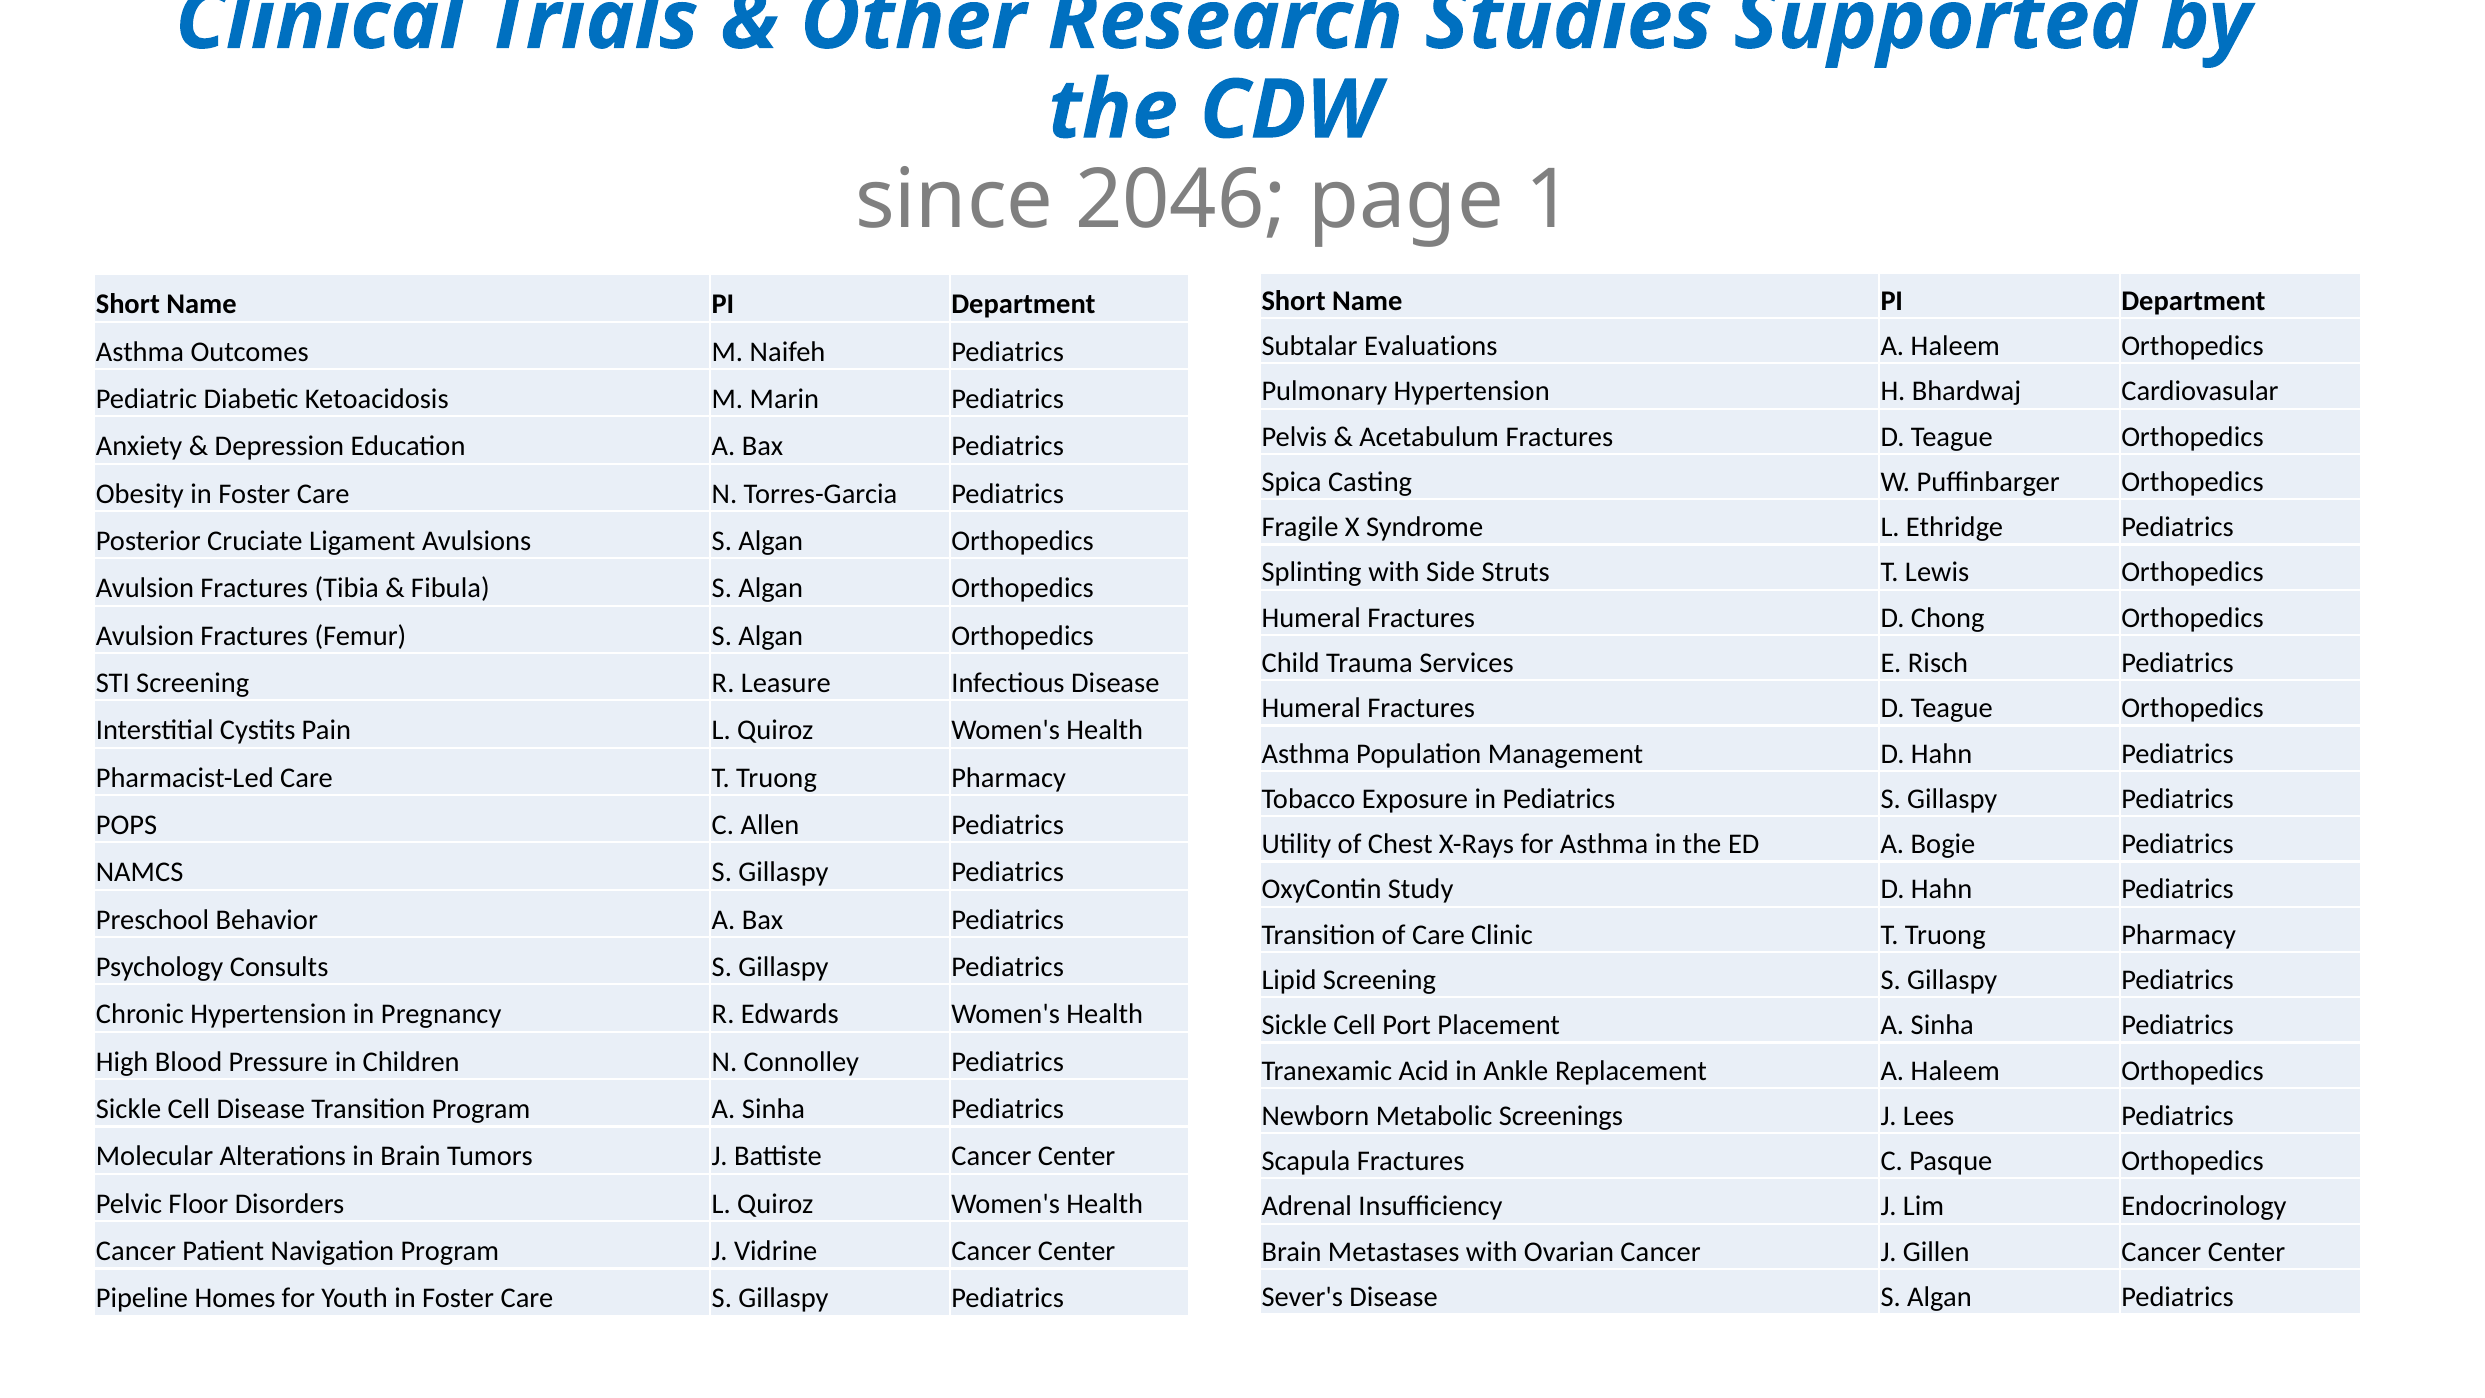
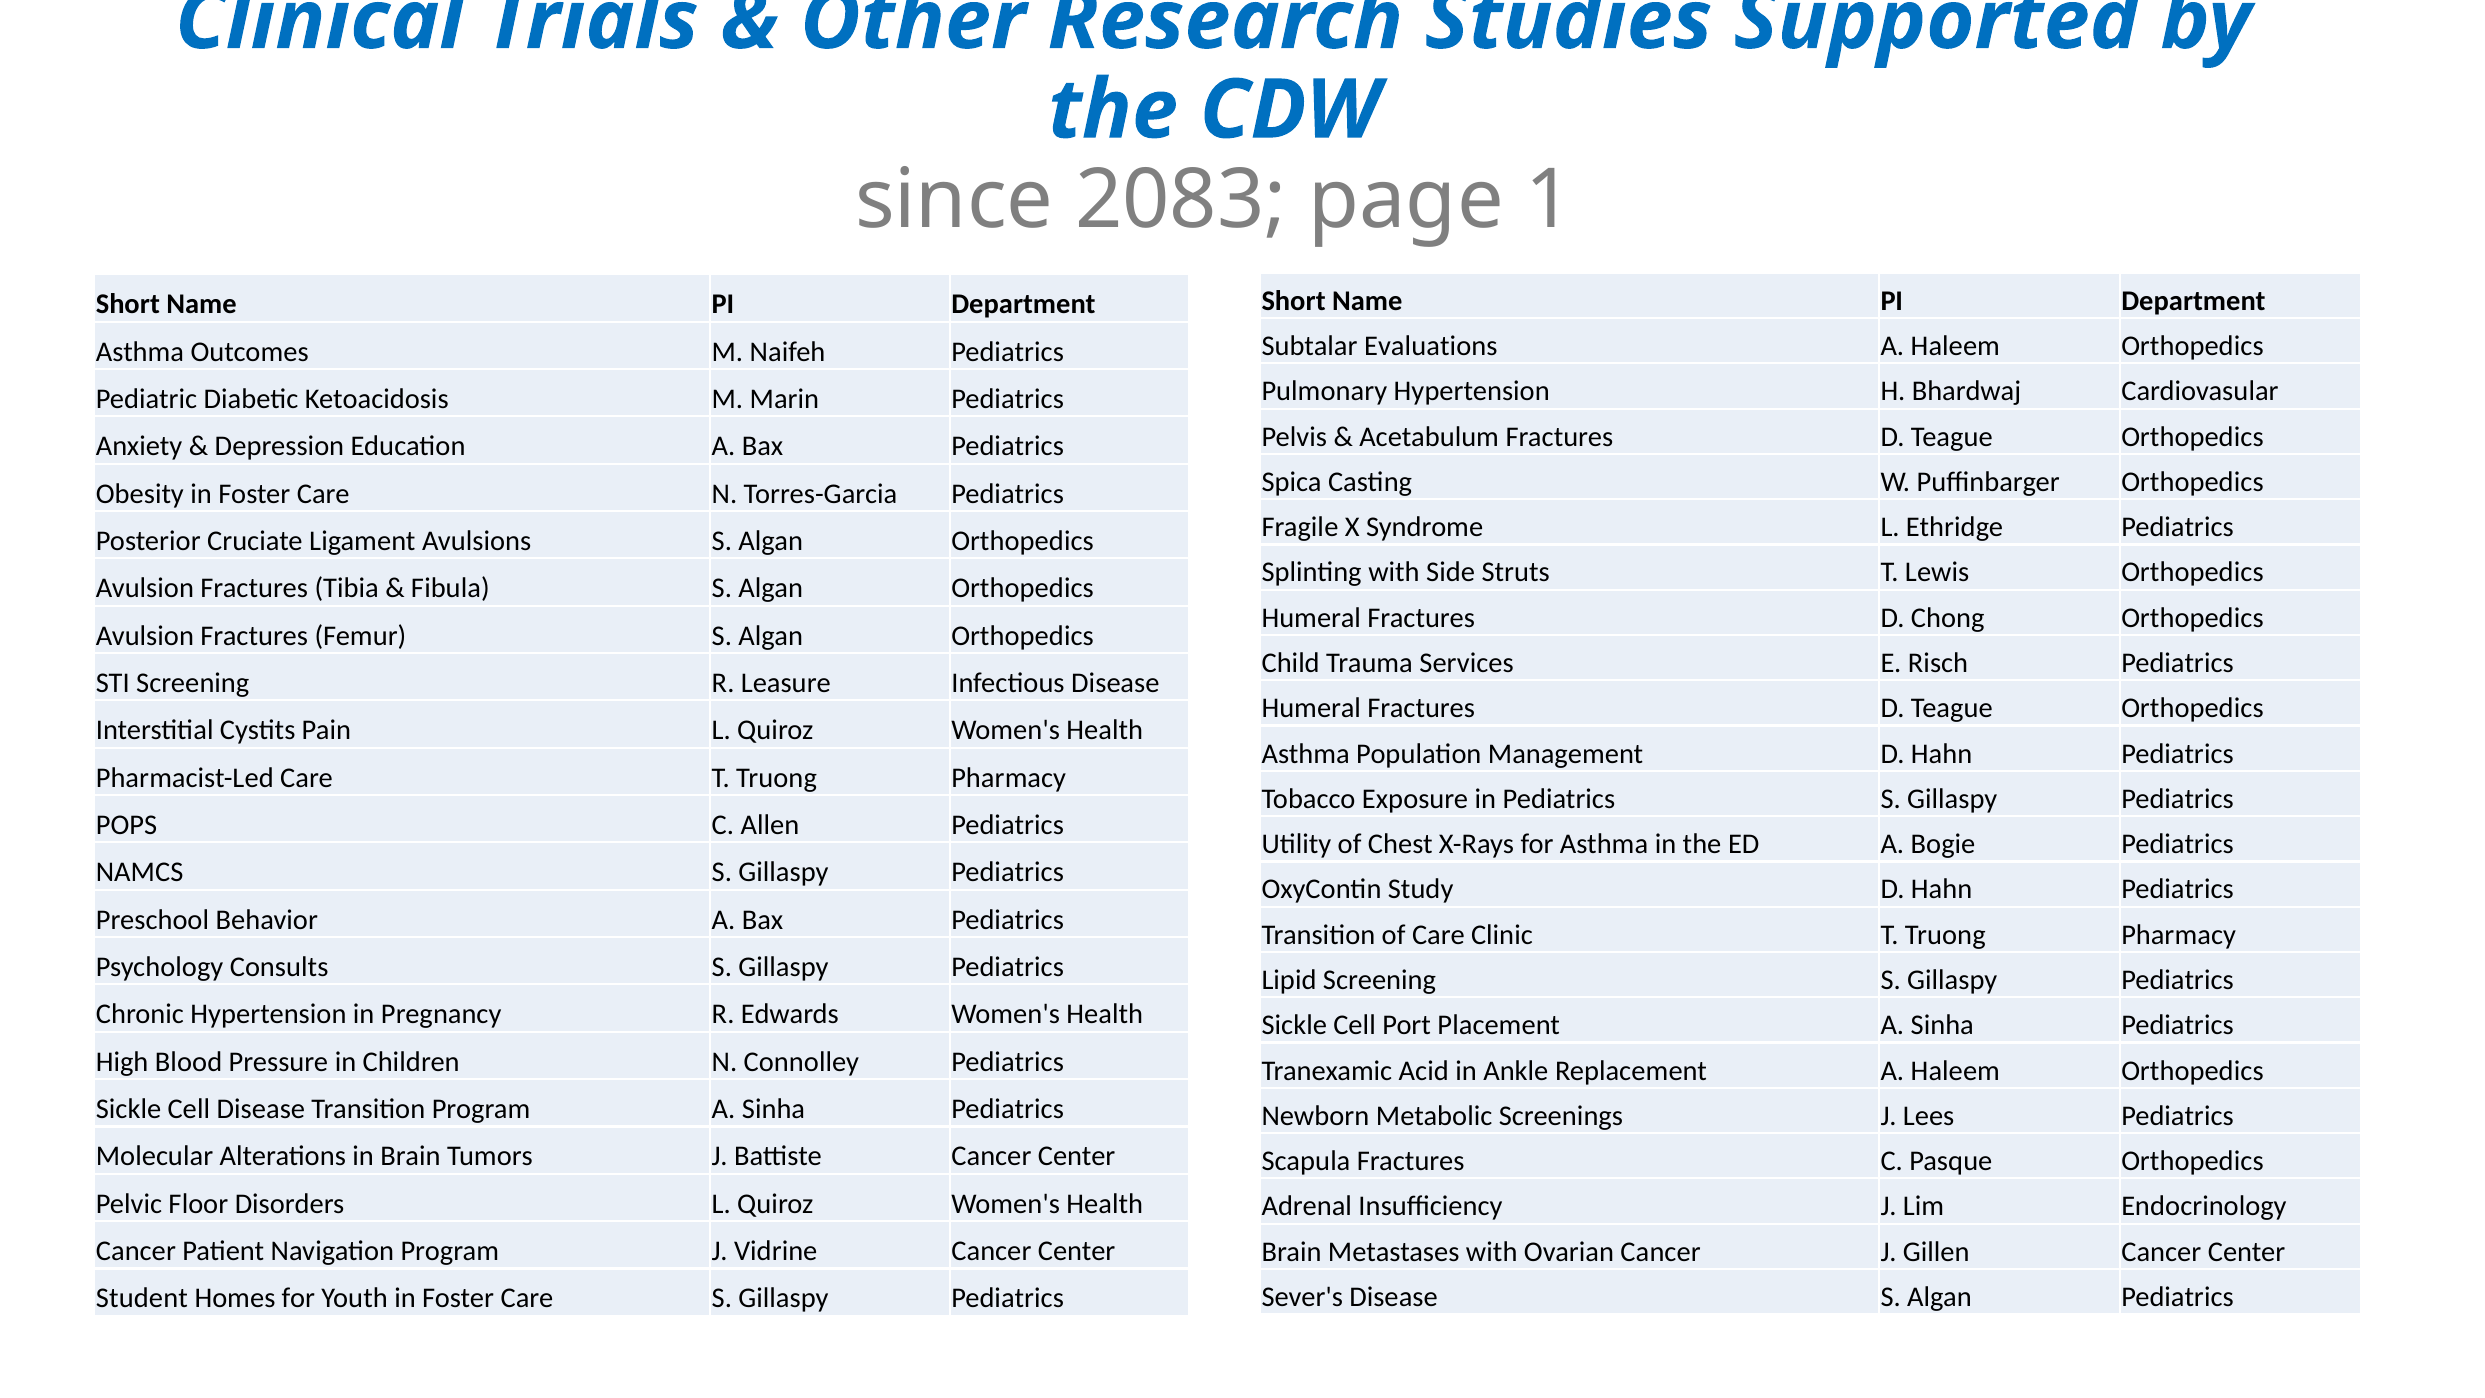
2046: 2046 -> 2083
Pipeline: Pipeline -> Student
